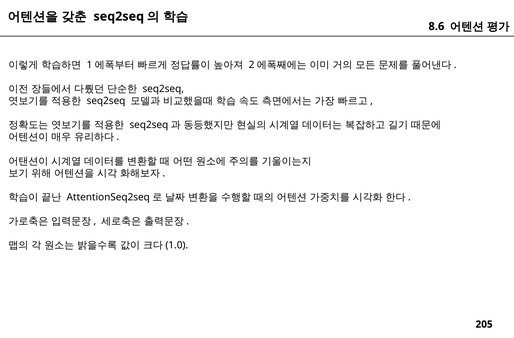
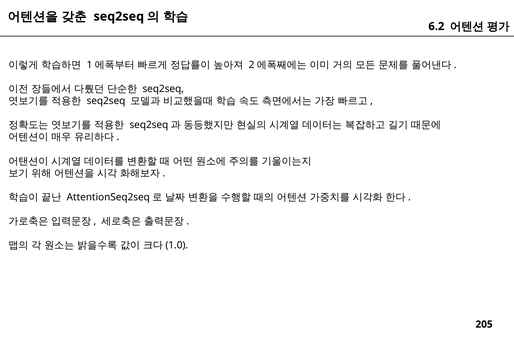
8.6: 8.6 -> 6.2
